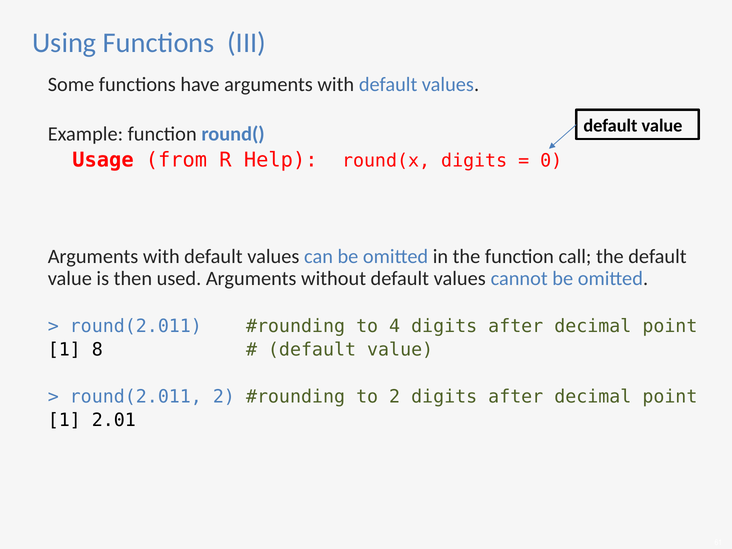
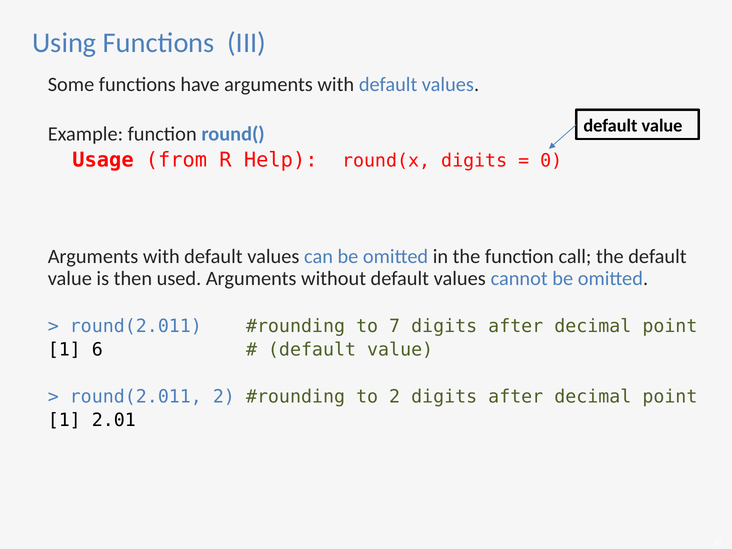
4: 4 -> 7
8: 8 -> 6
